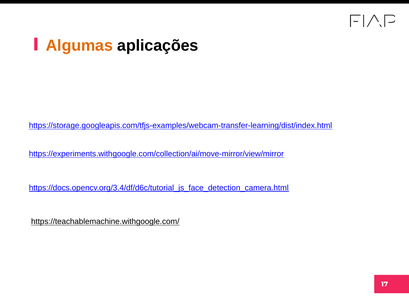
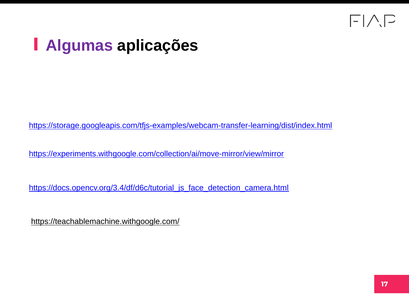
Algumas colour: orange -> purple
